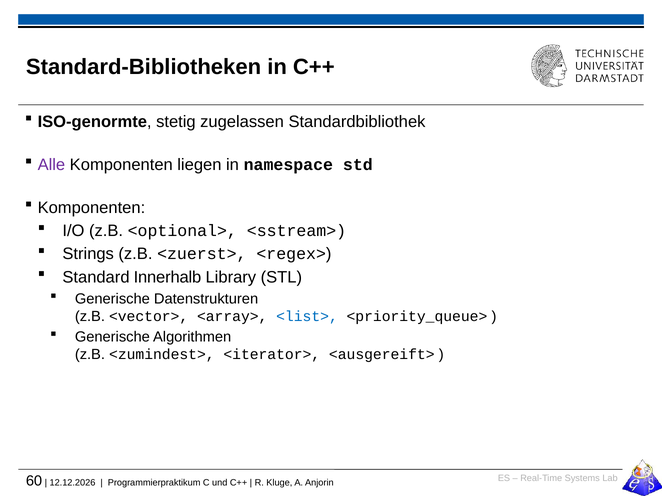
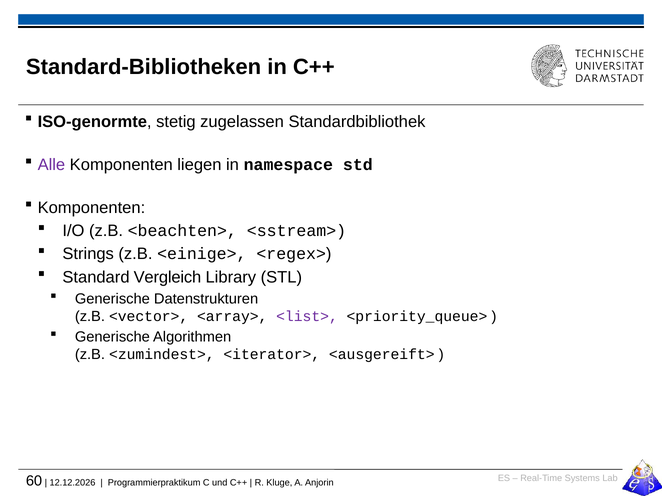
<optional>: <optional> -> <beachten>
<zuerst>: <zuerst> -> <einige>
Innerhalb: Innerhalb -> Vergleich
<list> colour: blue -> purple
